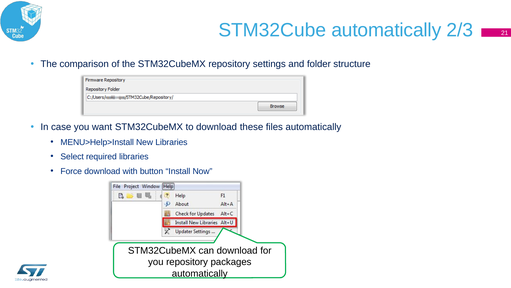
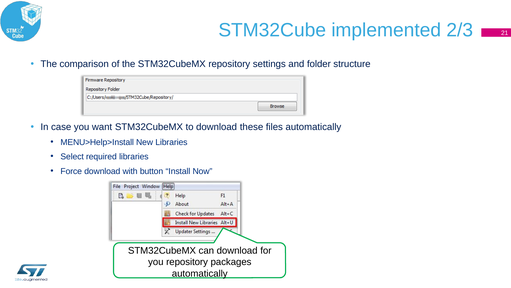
STM32Cube automatically: automatically -> implemented
